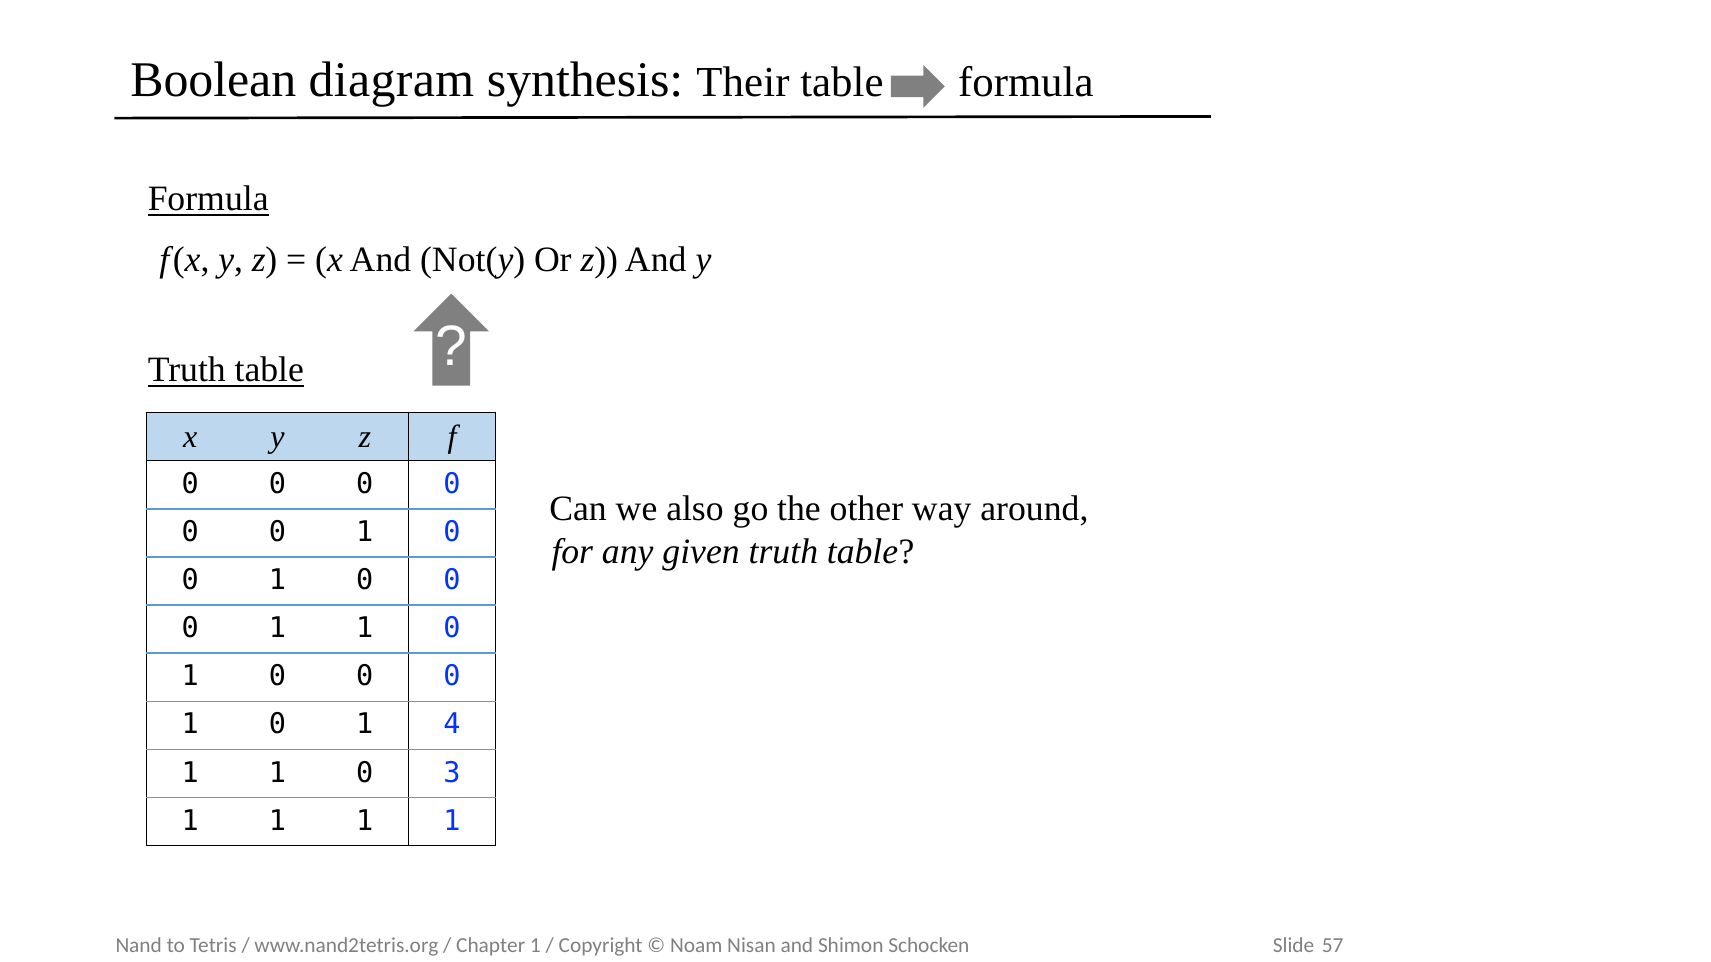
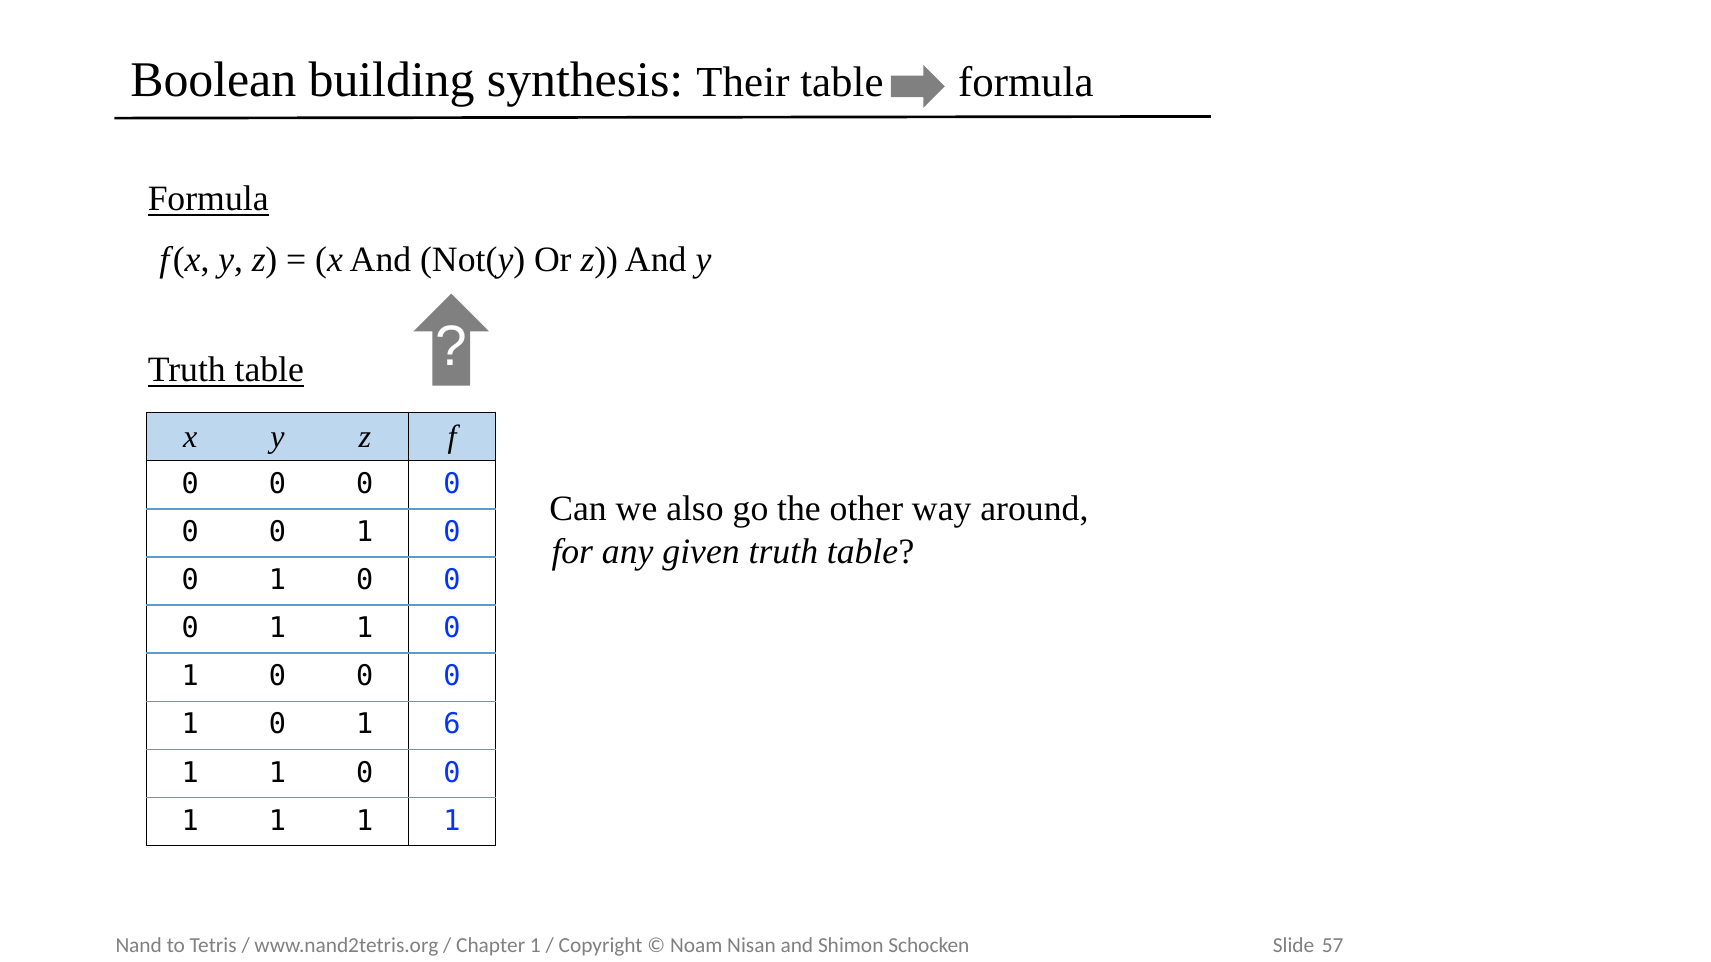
diagram: diagram -> building
4: 4 -> 6
1 1 0 3: 3 -> 0
